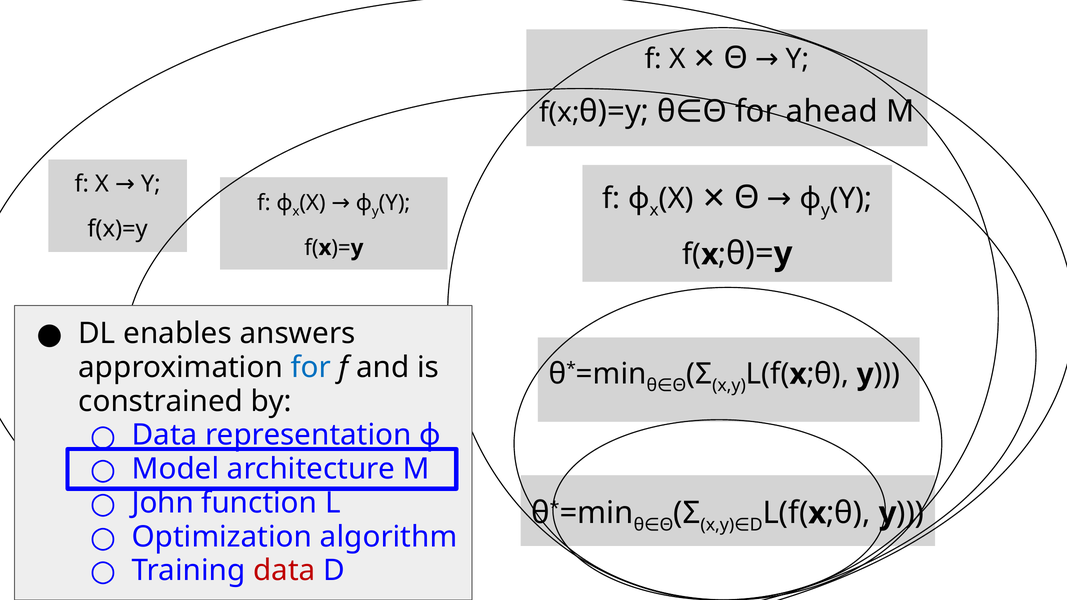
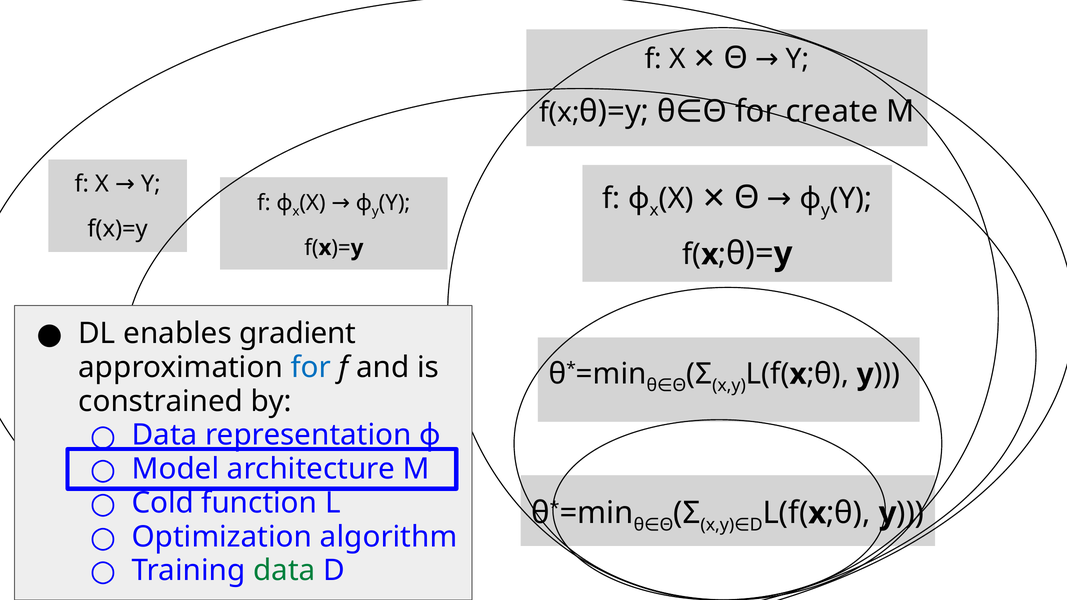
ahead: ahead -> create
answers: answers -> gradient
John: John -> Cold
data at (284, 571) colour: red -> green
